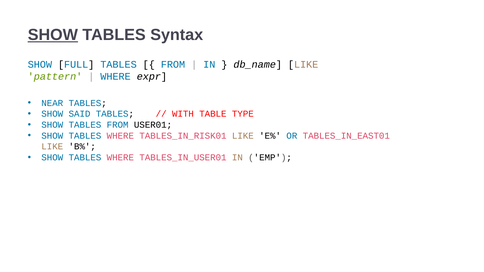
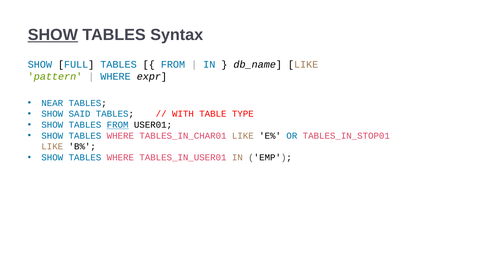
FROM at (118, 125) underline: none -> present
TABLES_IN_RISK01: TABLES_IN_RISK01 -> TABLES_IN_CHAR01
TABLES_IN_EAST01: TABLES_IN_EAST01 -> TABLES_IN_STOP01
